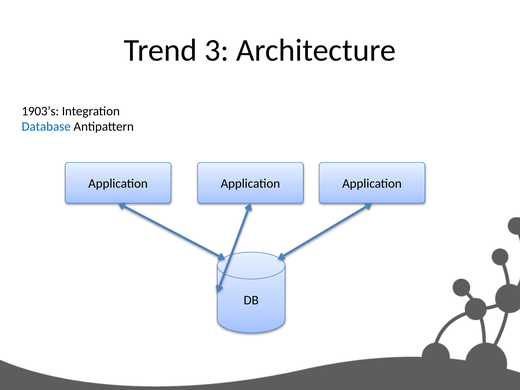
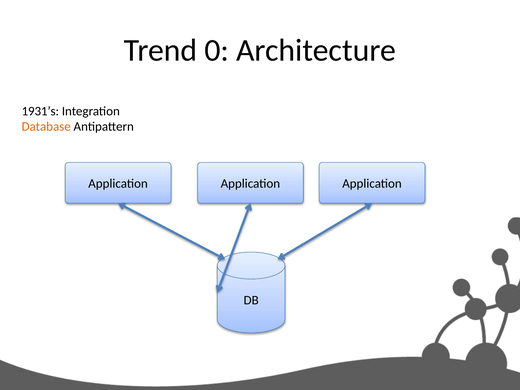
3: 3 -> 0
1903’s: 1903’s -> 1931’s
Database colour: blue -> orange
